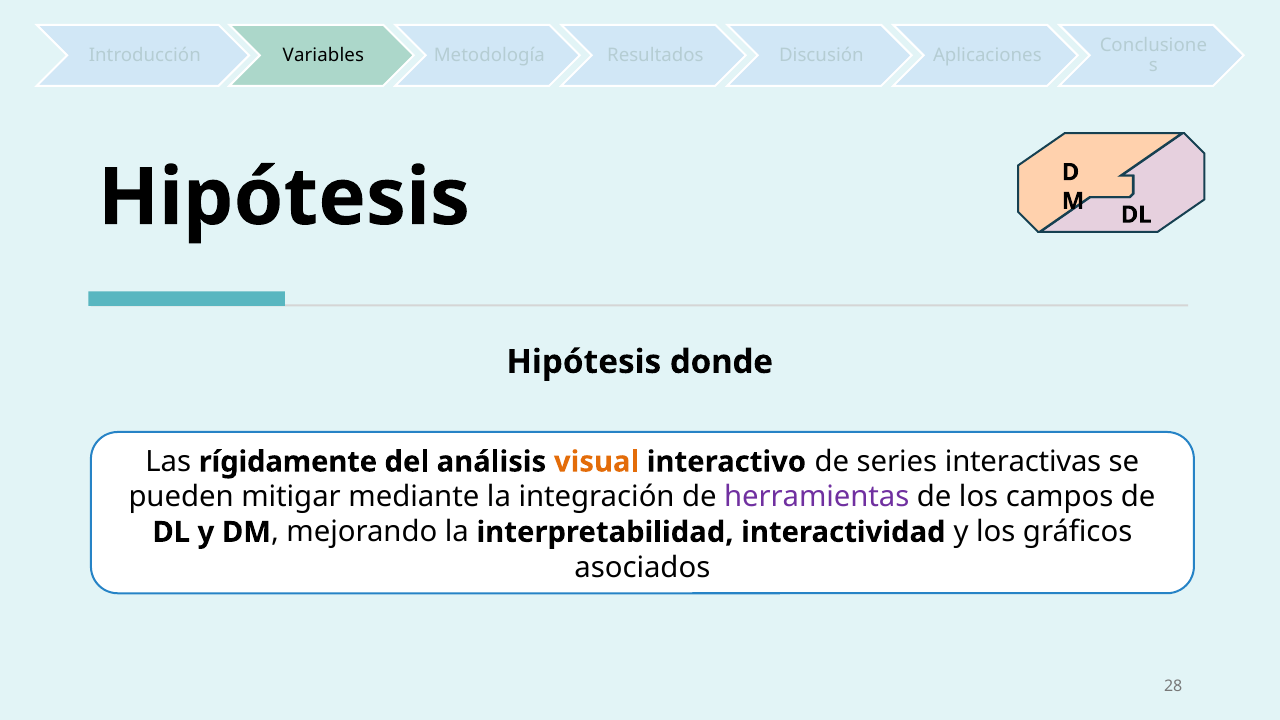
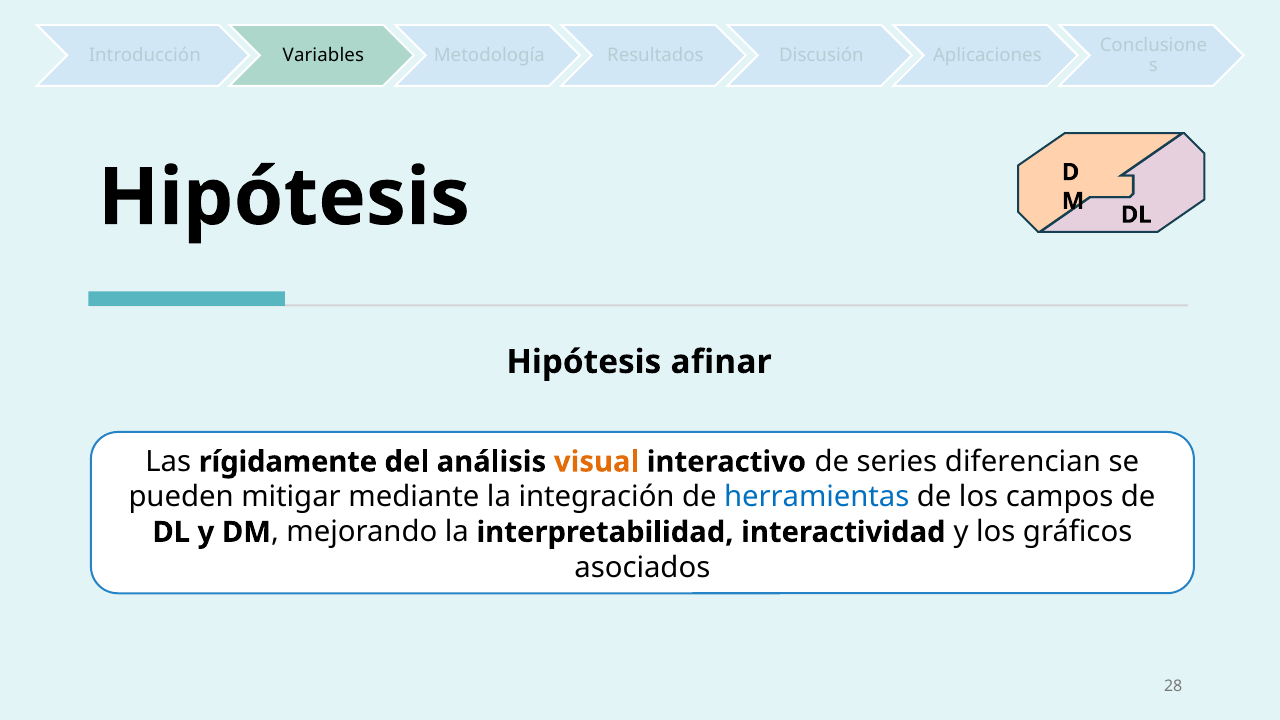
donde: donde -> afinar
interactivas: interactivas -> diferencian
herramientas colour: purple -> blue
